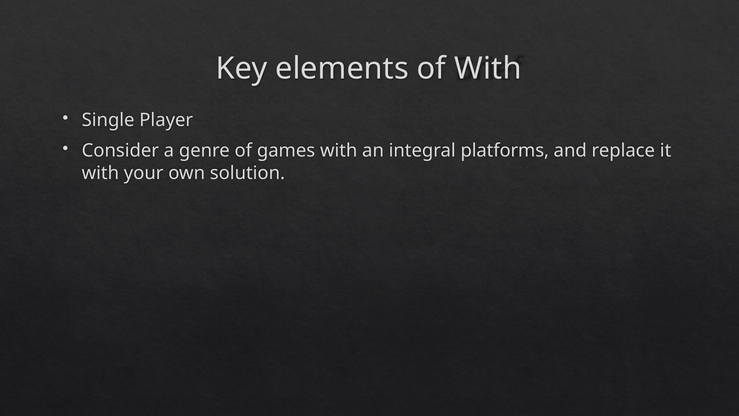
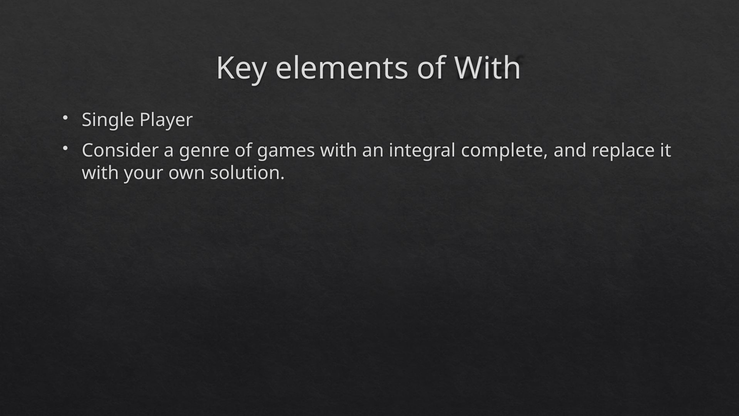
platforms: platforms -> complete
